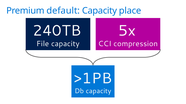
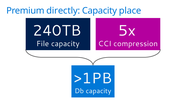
default: default -> directly
